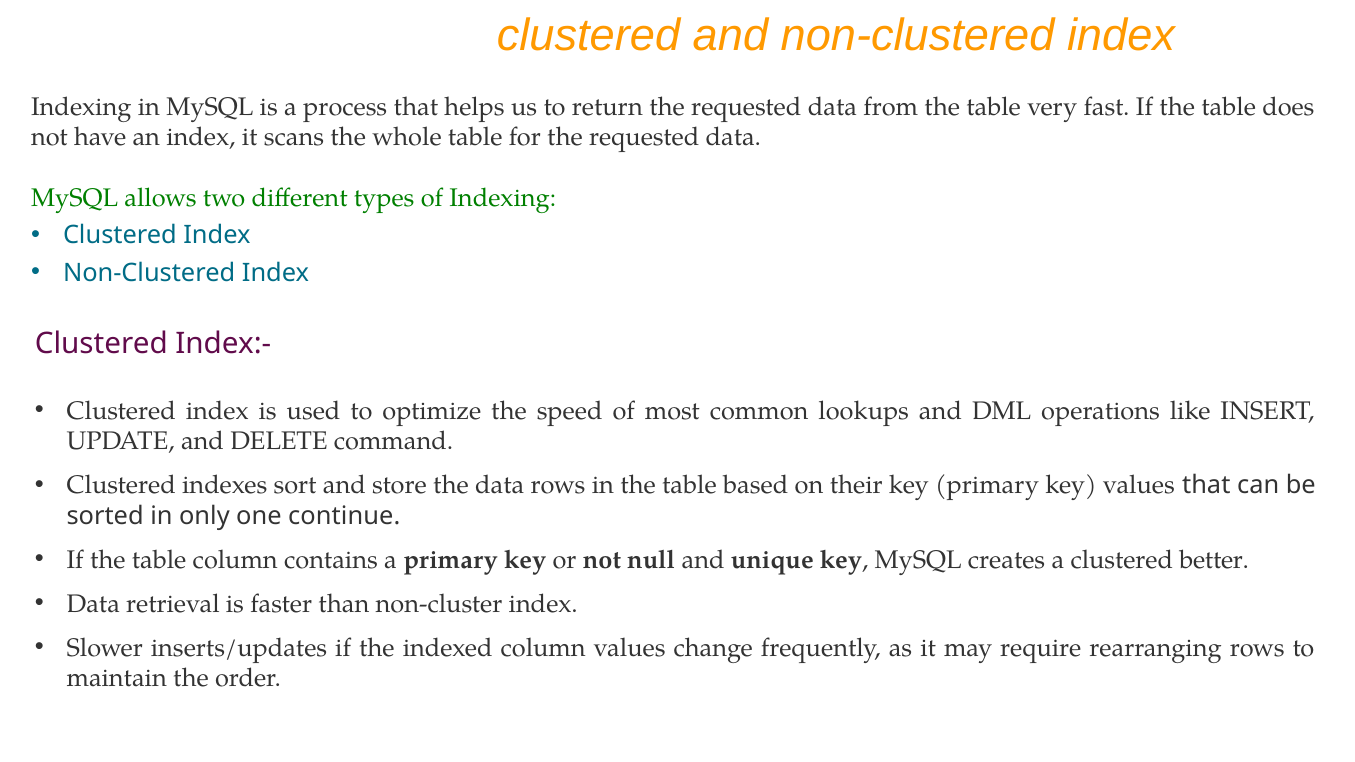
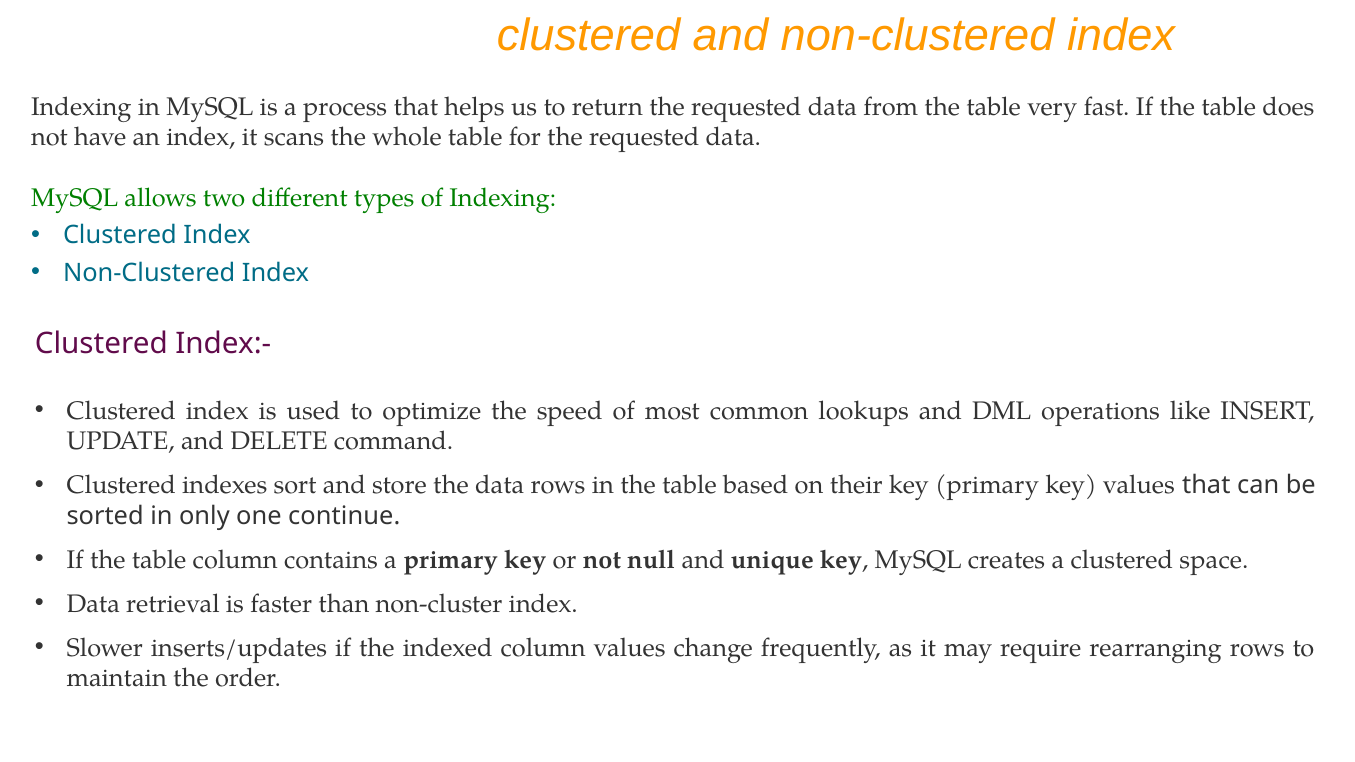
better: better -> space
